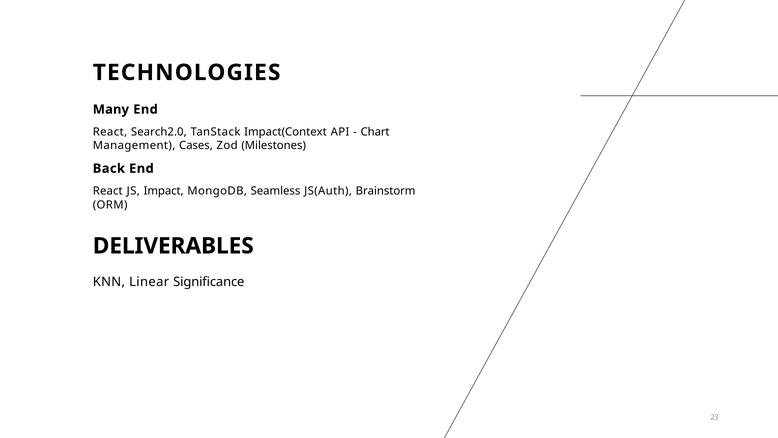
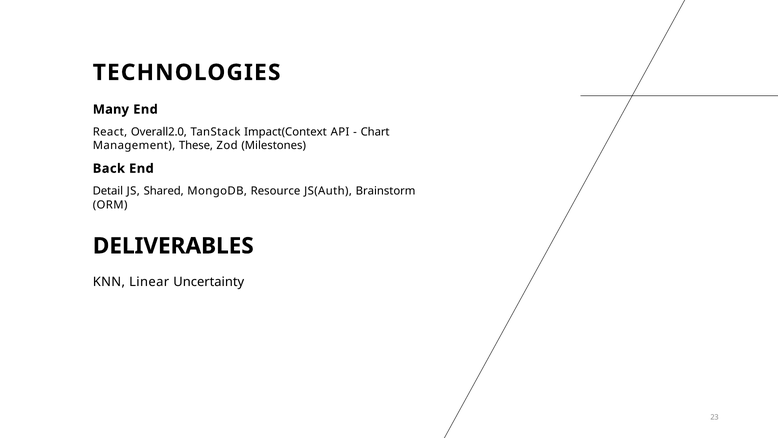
Search2.0: Search2.0 -> Overall2.0
Cases: Cases -> These
React at (108, 191): React -> Detail
Impact: Impact -> Shared
Seamless: Seamless -> Resource
Significance: Significance -> Uncertainty
